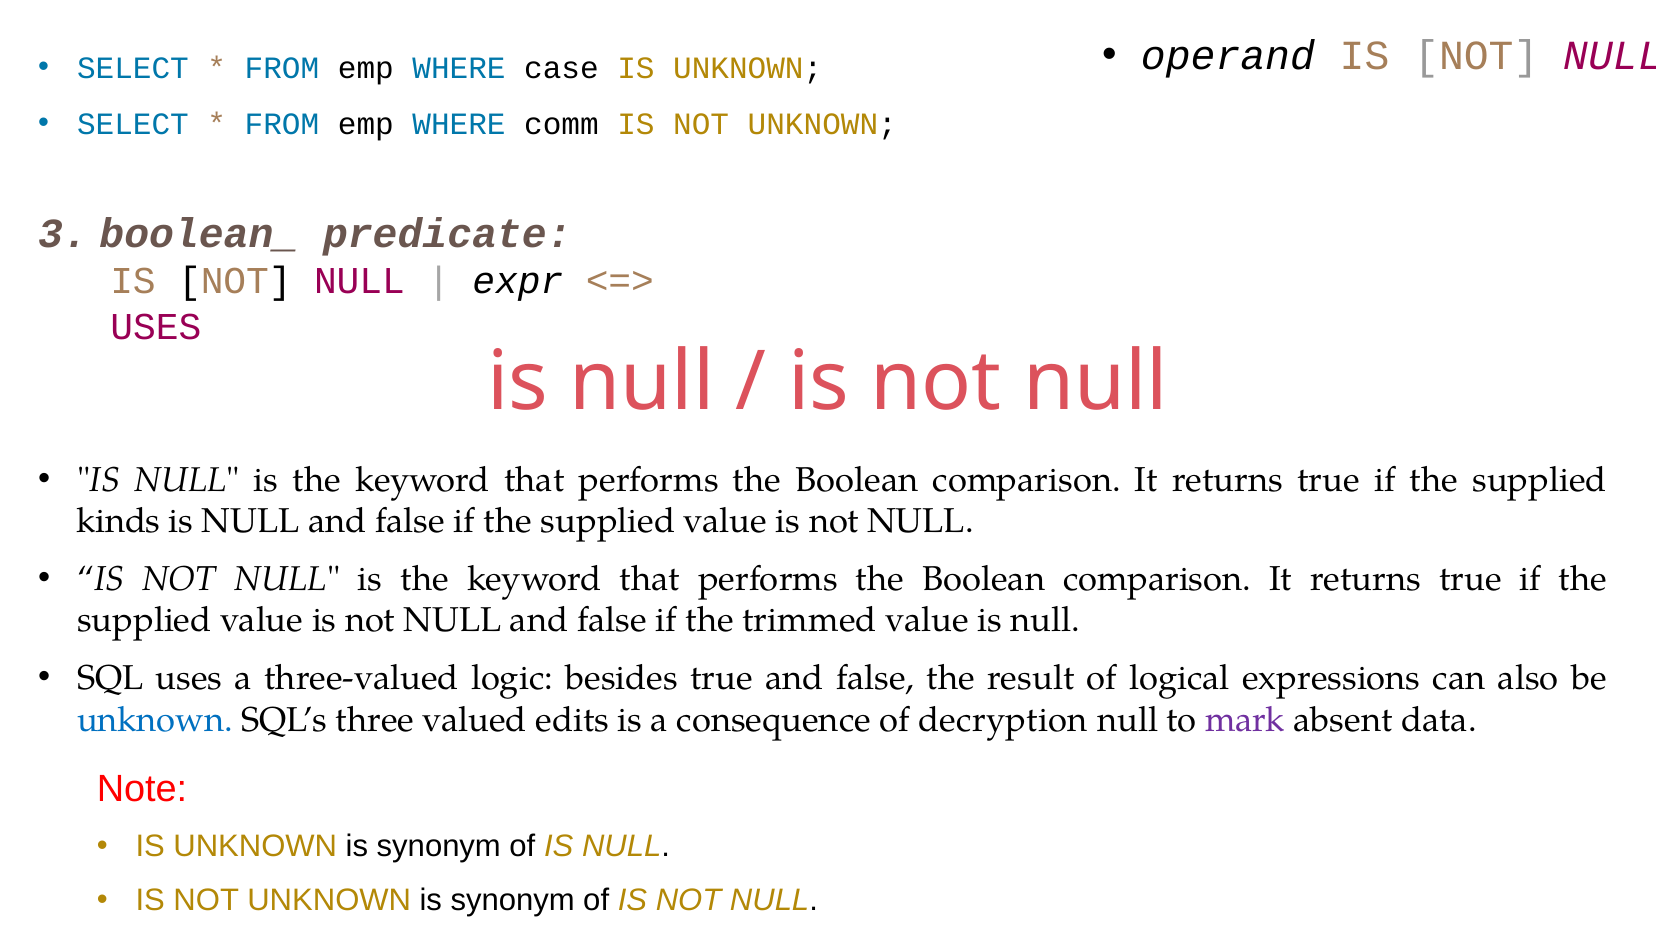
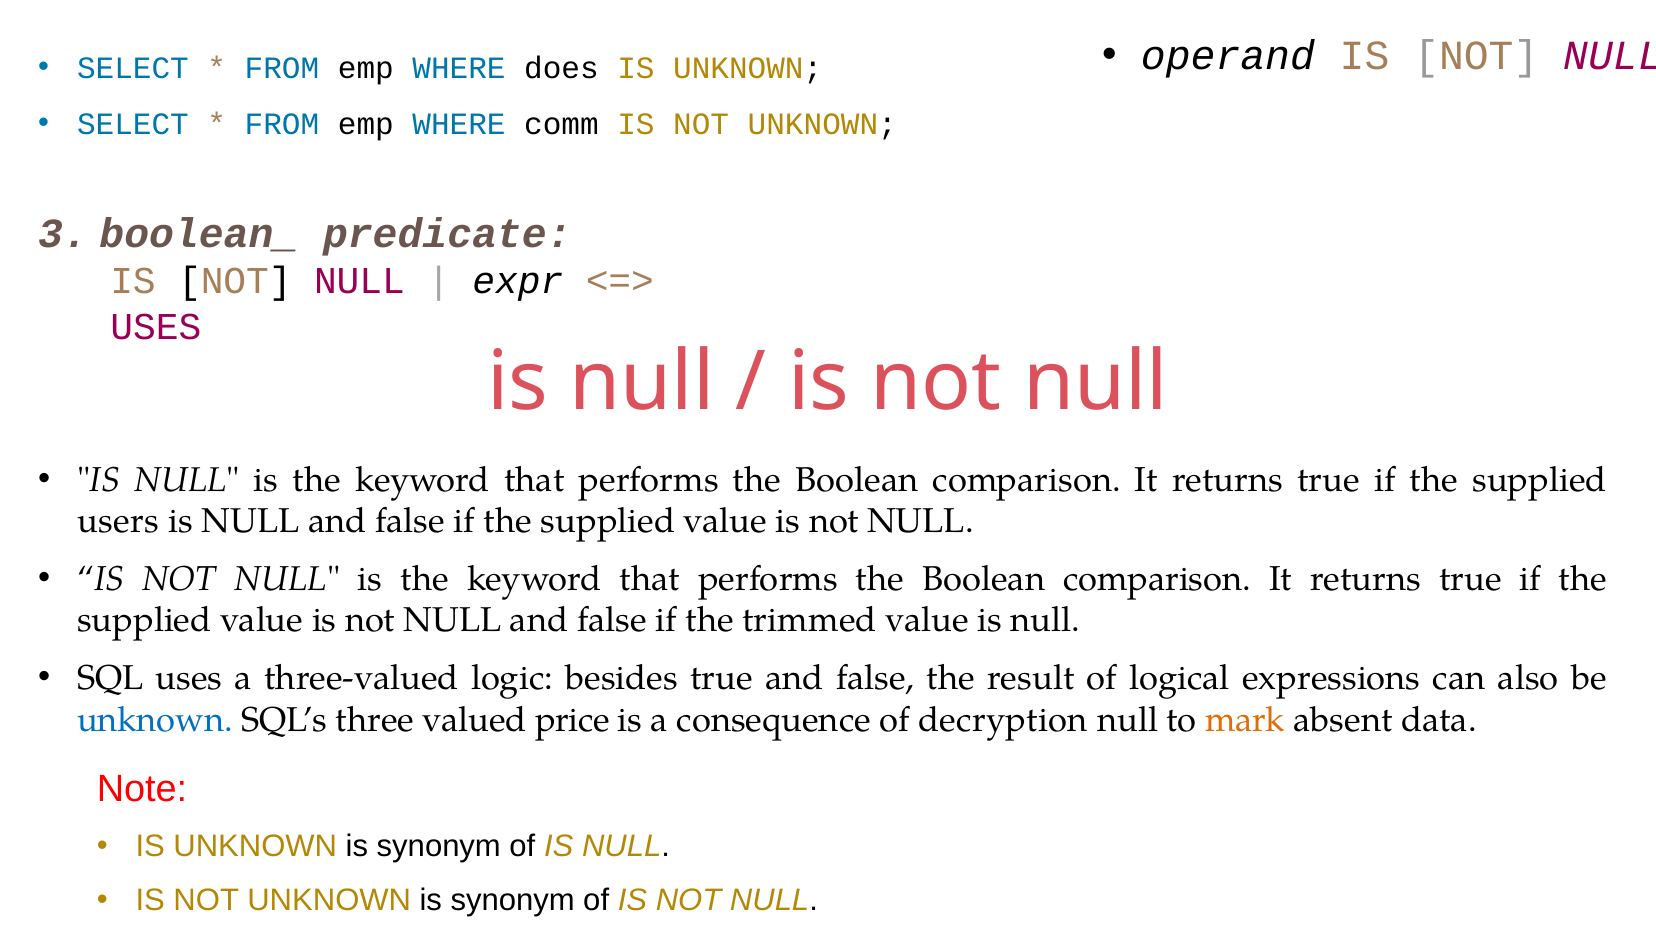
case: case -> does
kinds: kinds -> users
edits: edits -> price
mark colour: purple -> orange
